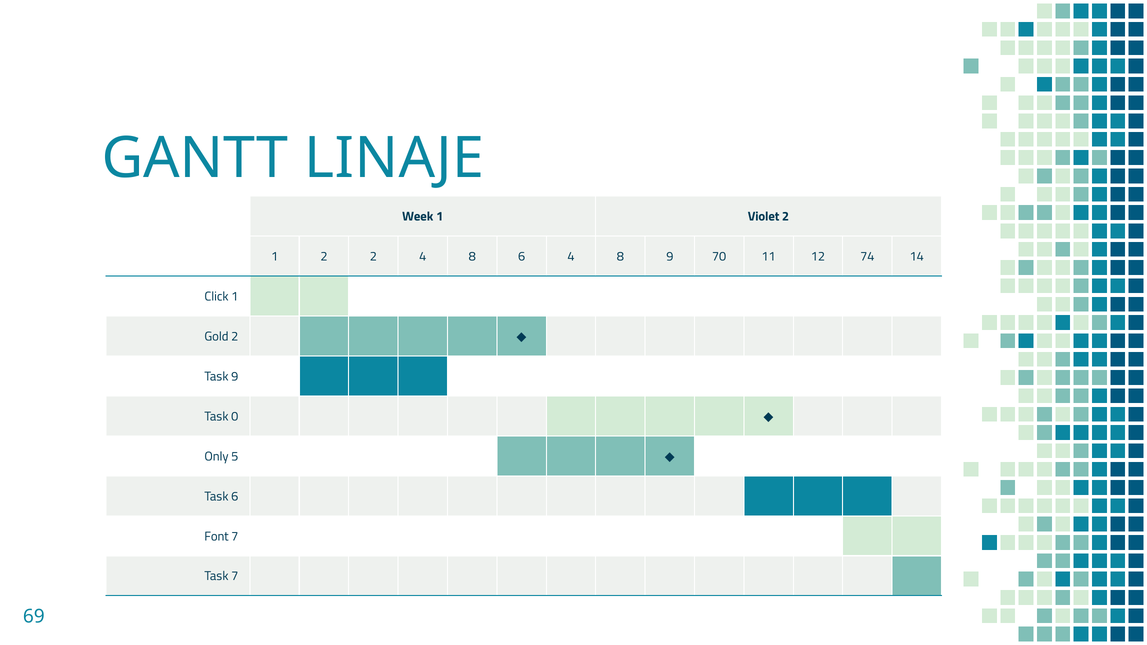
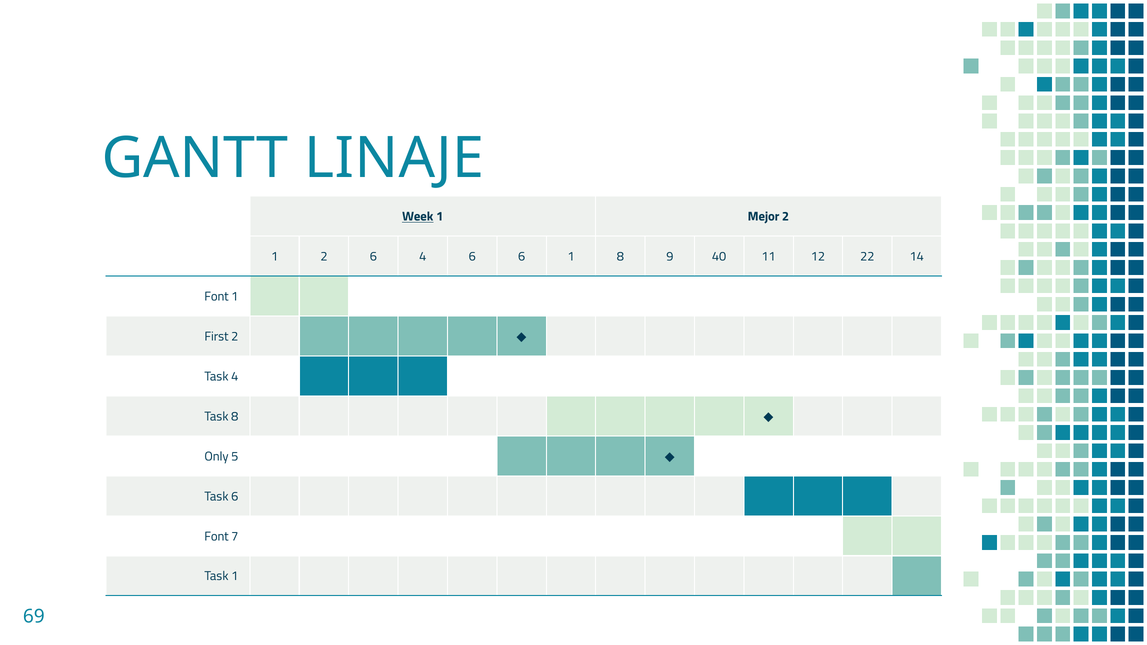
Week underline: none -> present
Violet: Violet -> Mejor
2 2: 2 -> 6
8 at (472, 257): 8 -> 6
6 4: 4 -> 1
70: 70 -> 40
74: 74 -> 22
Click at (216, 297): Click -> Font
Gold: Gold -> First
Task 9: 9 -> 4
Task 0: 0 -> 8
Task 7: 7 -> 1
